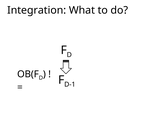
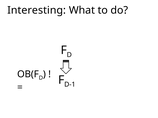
Integration: Integration -> Interesting
